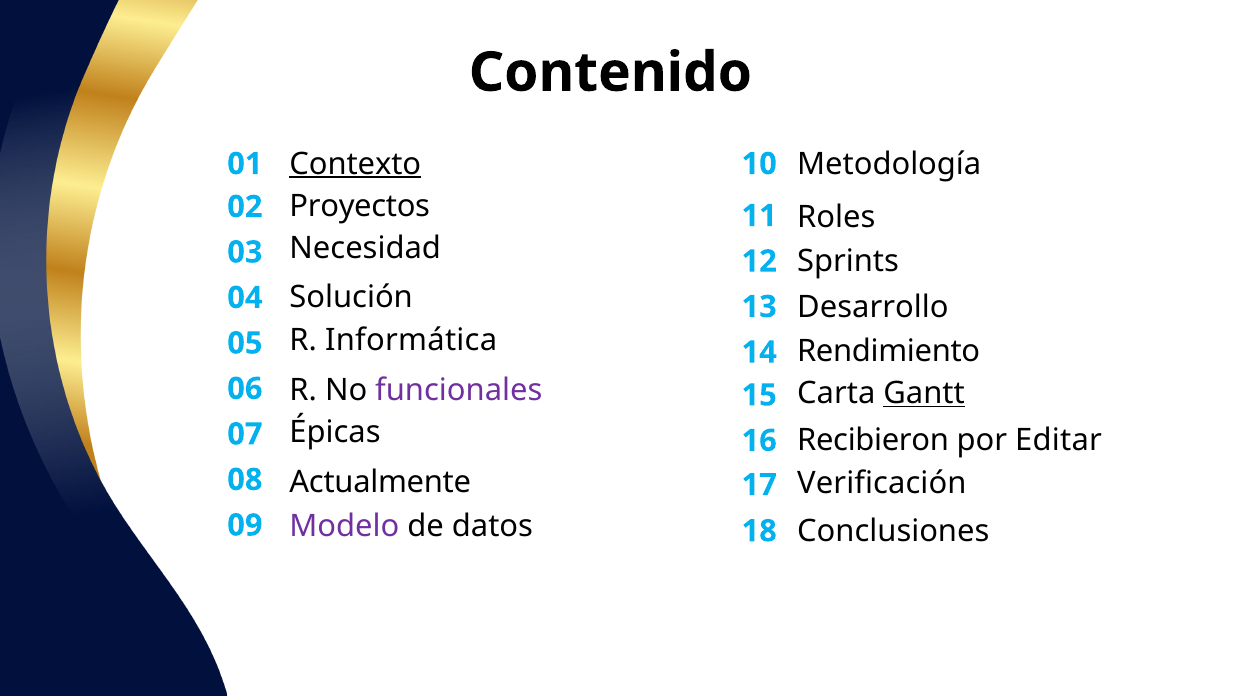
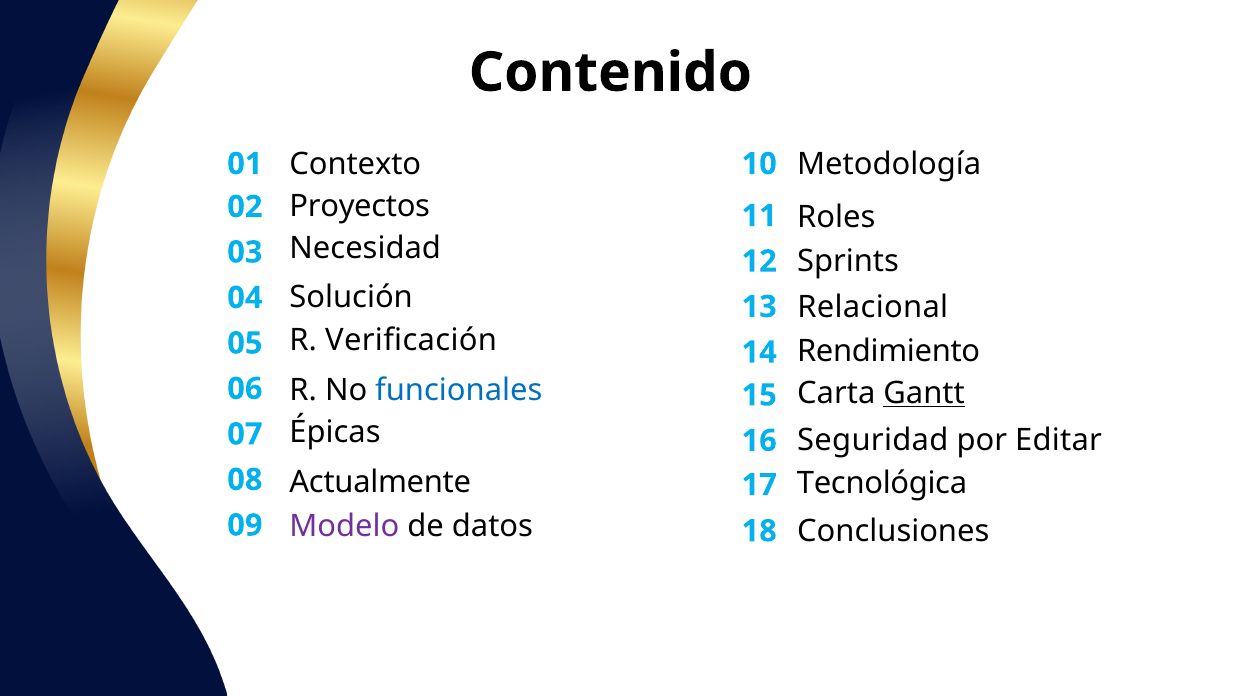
Contexto underline: present -> none
Desarrollo: Desarrollo -> Relacional
Informática: Informática -> Verificación
funcionales colour: purple -> blue
Recibieron: Recibieron -> Seguridad
Verificación: Verificación -> Tecnológica
